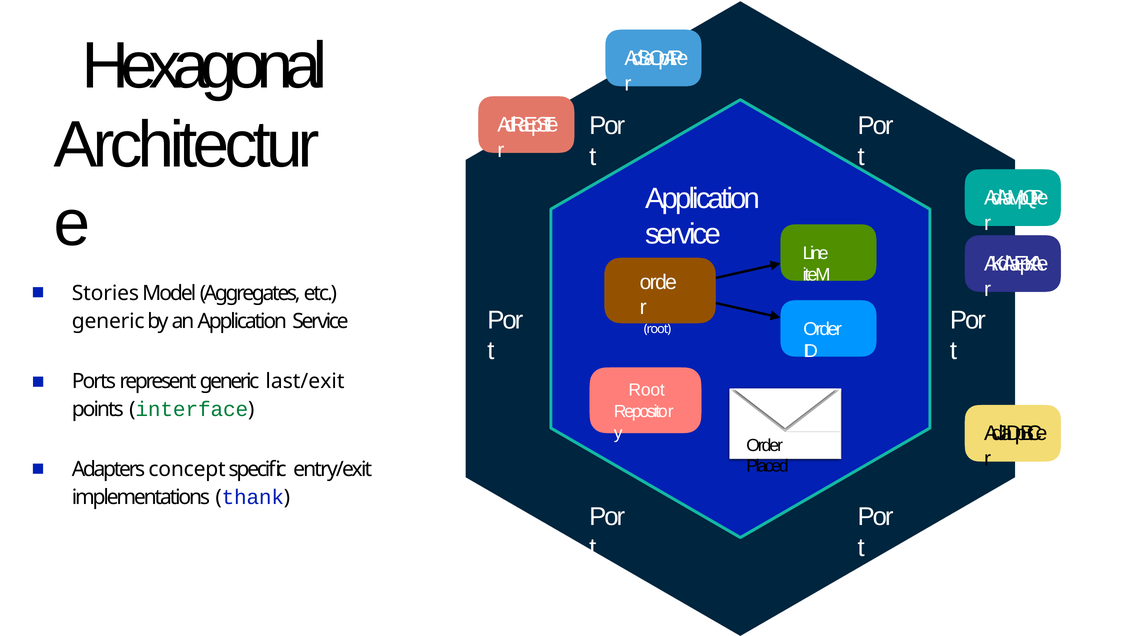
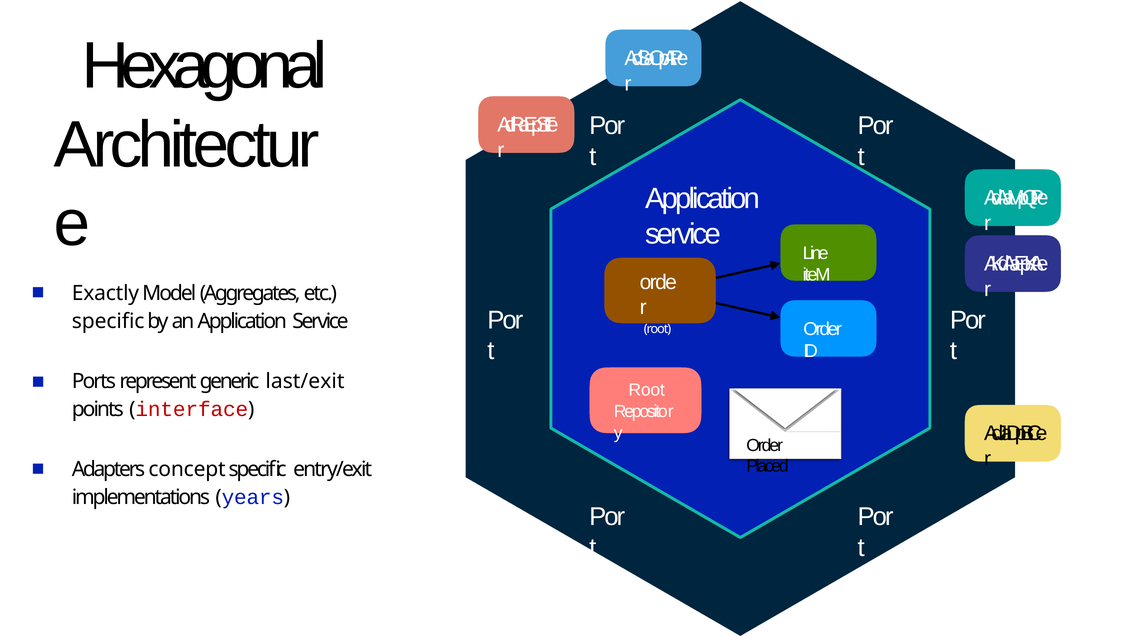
Stories: Stories -> Exactly
generic at (108, 321): generic -> specific
interface colour: green -> red
thank: thank -> years
